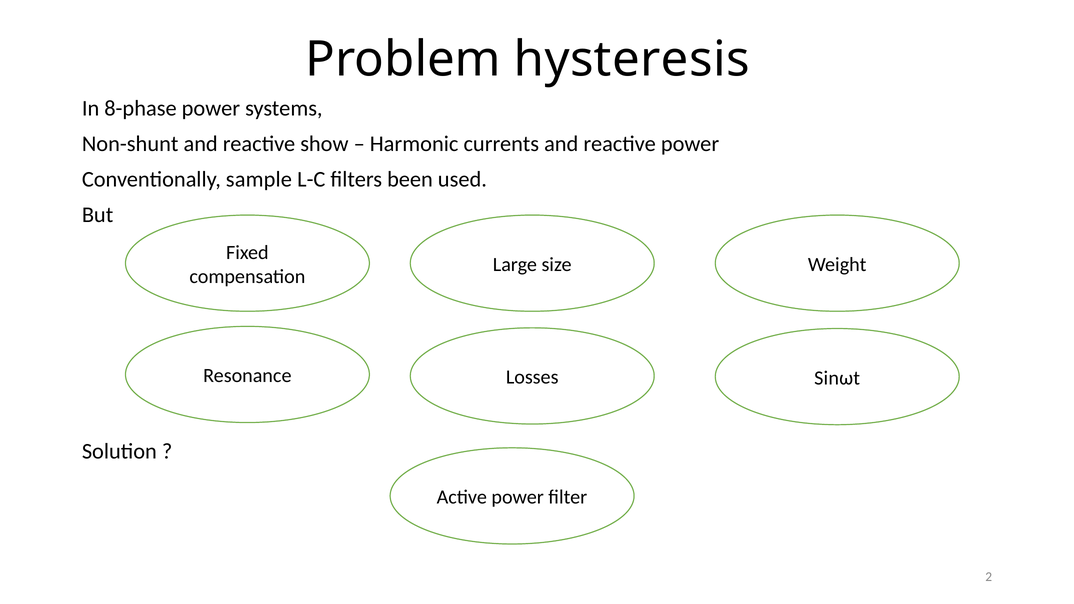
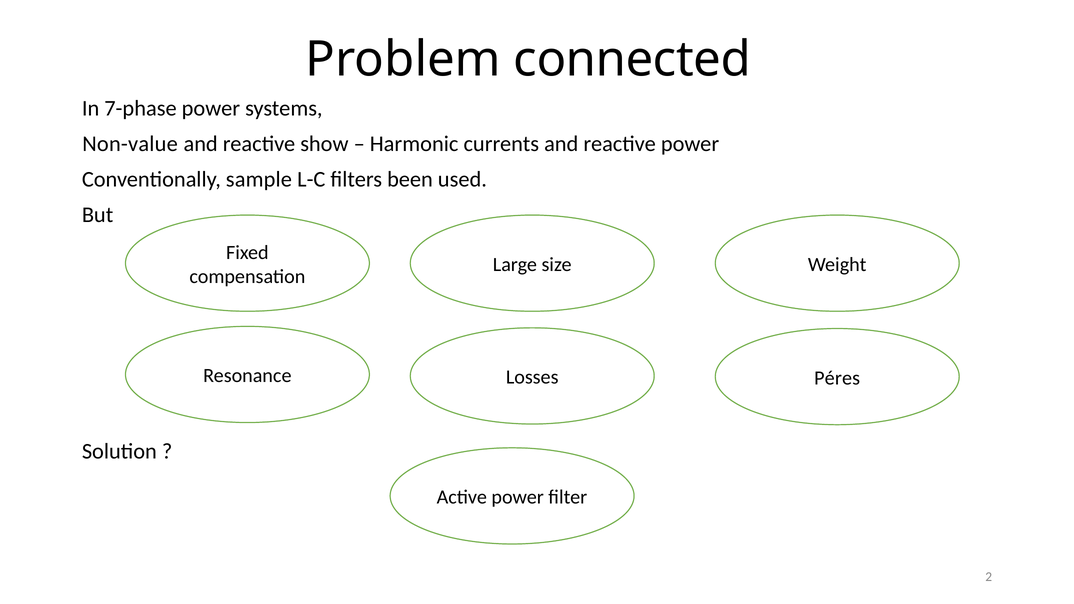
hysteresis: hysteresis -> connected
8-phase: 8-phase -> 7-phase
Non-shunt: Non-shunt -> Non-value
Sinωt: Sinωt -> Péres
